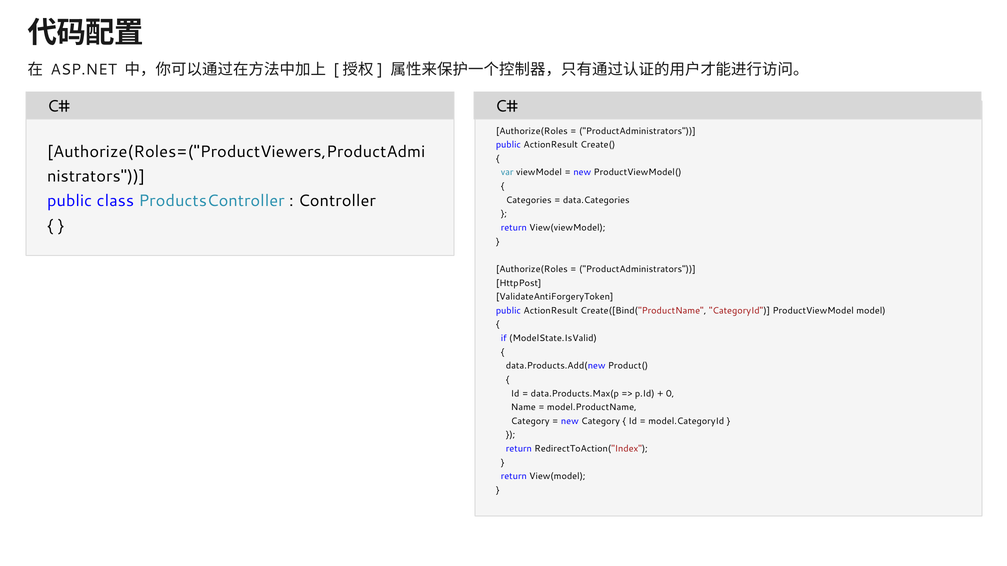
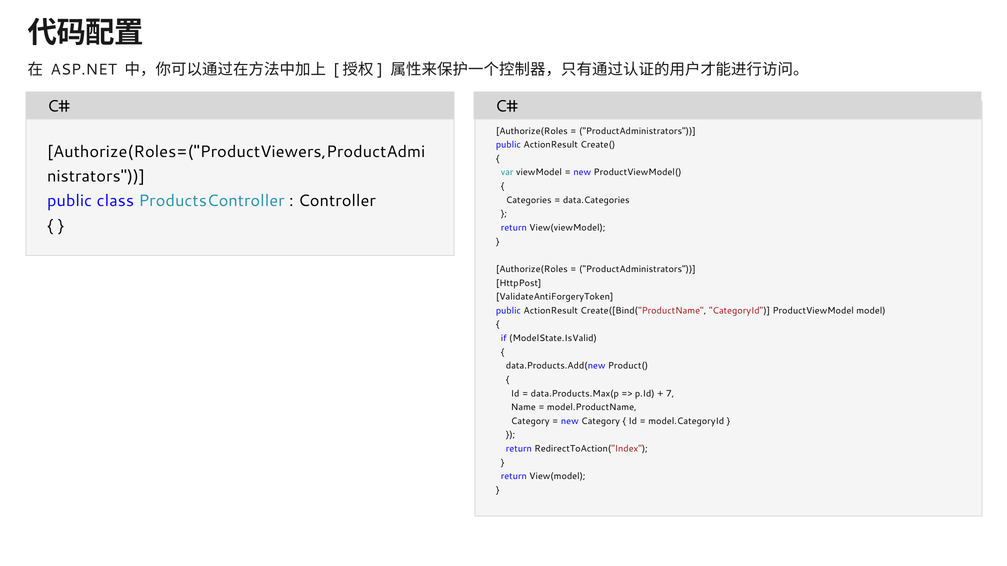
0: 0 -> 7
